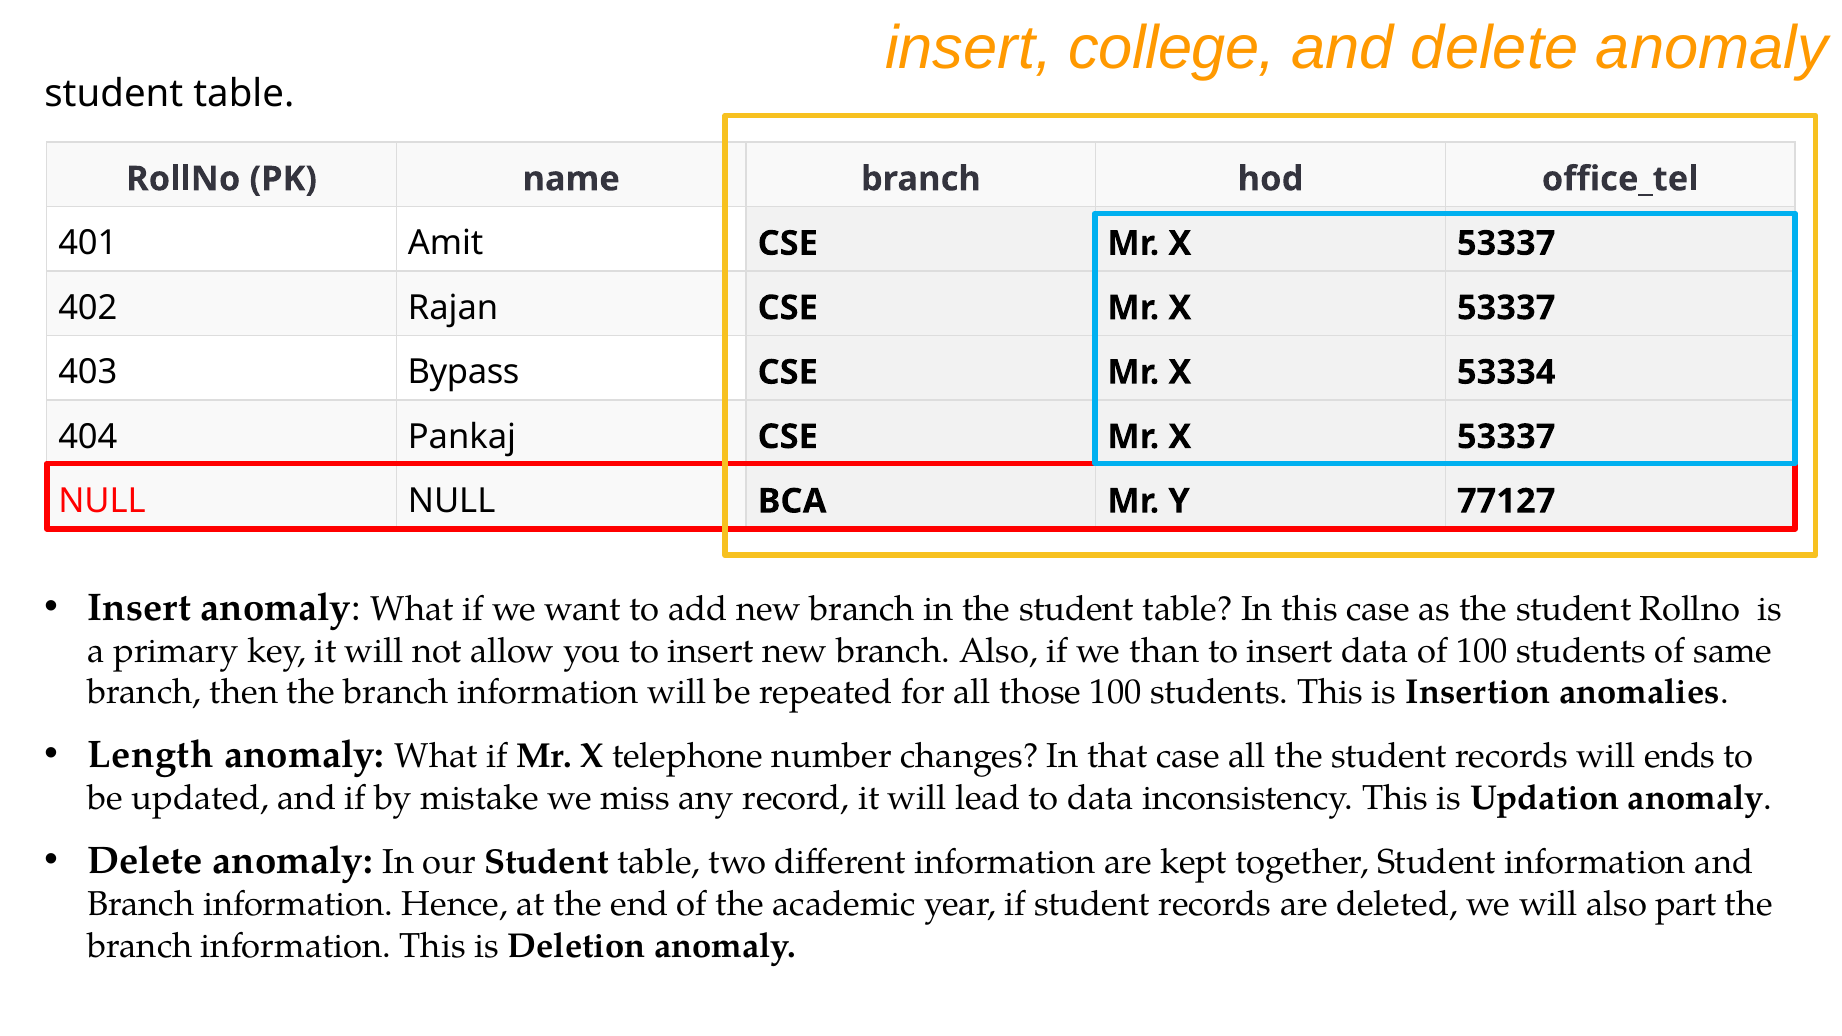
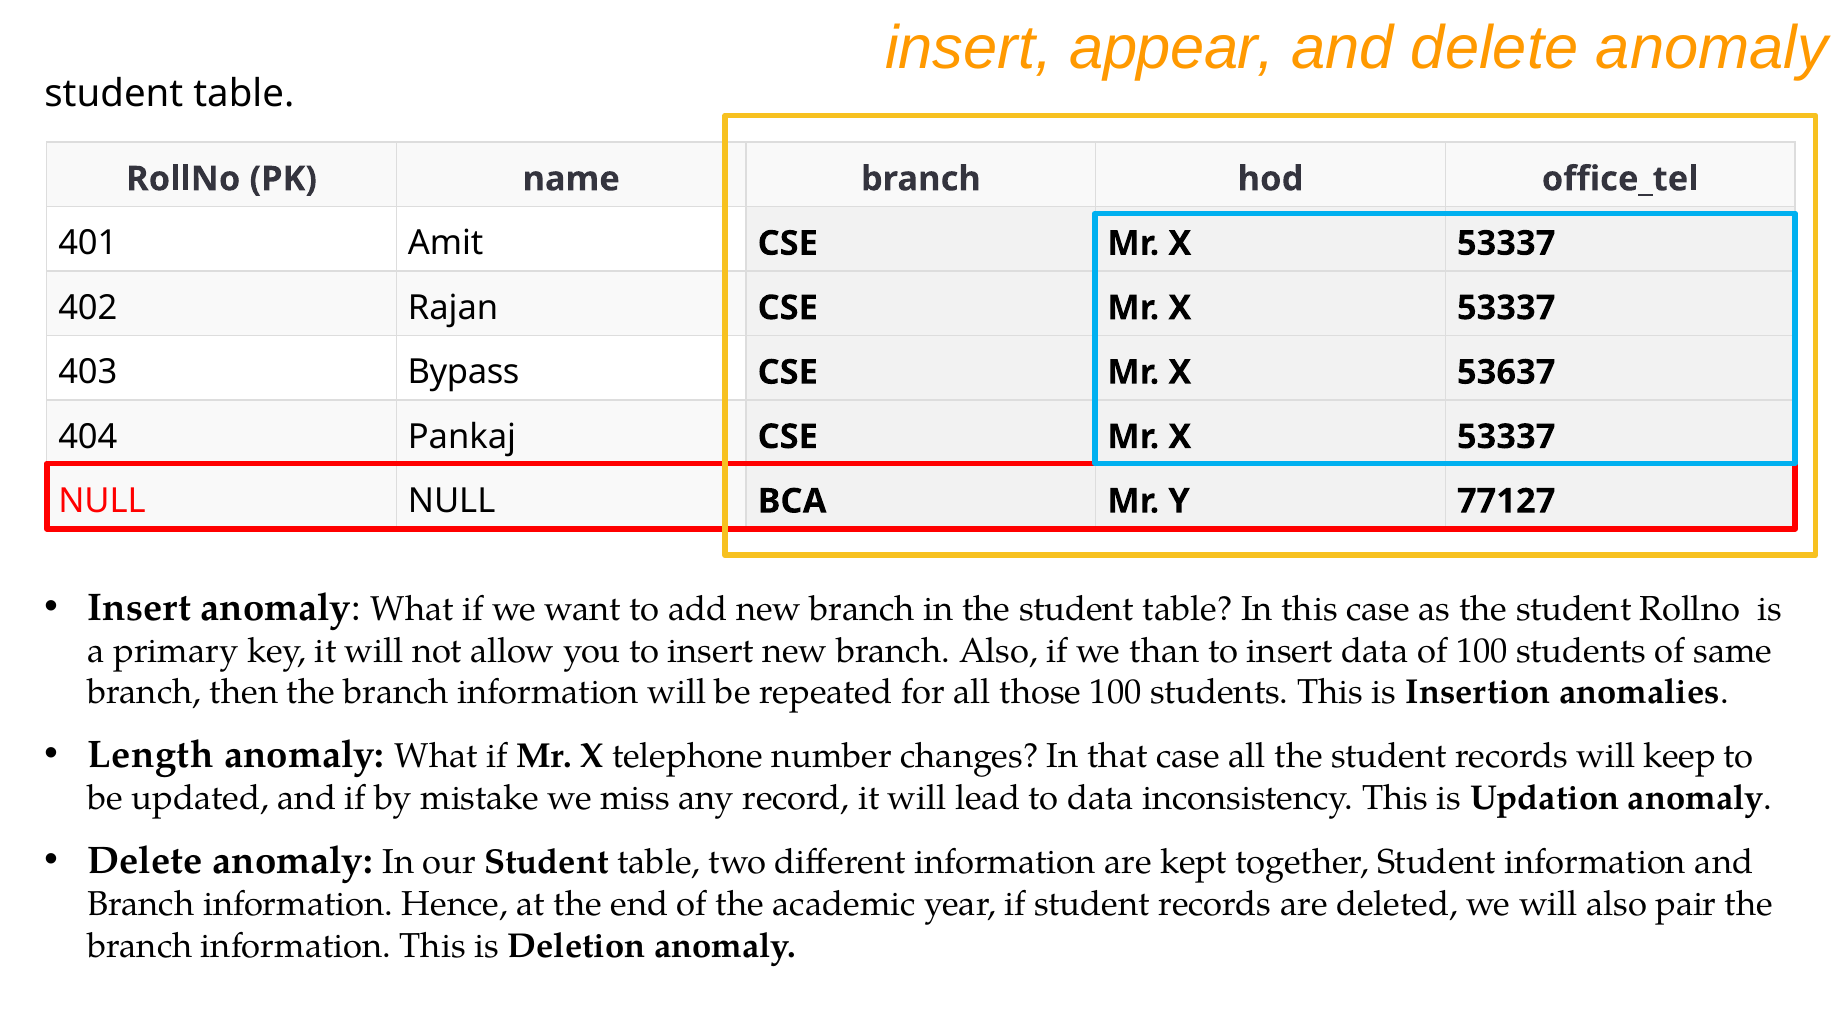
college: college -> appear
53334: 53334 -> 53637
ends: ends -> keep
part: part -> pair
